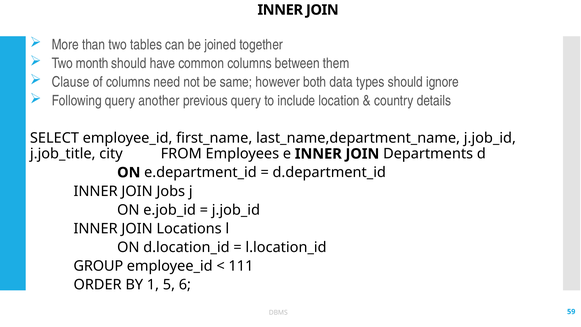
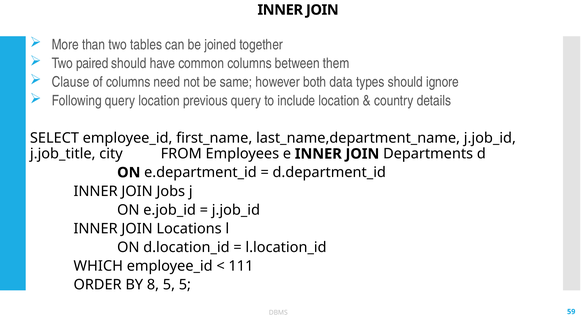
month: month -> paired
query another: another -> location
GROUP: GROUP -> WHICH
1: 1 -> 8
5 6: 6 -> 5
